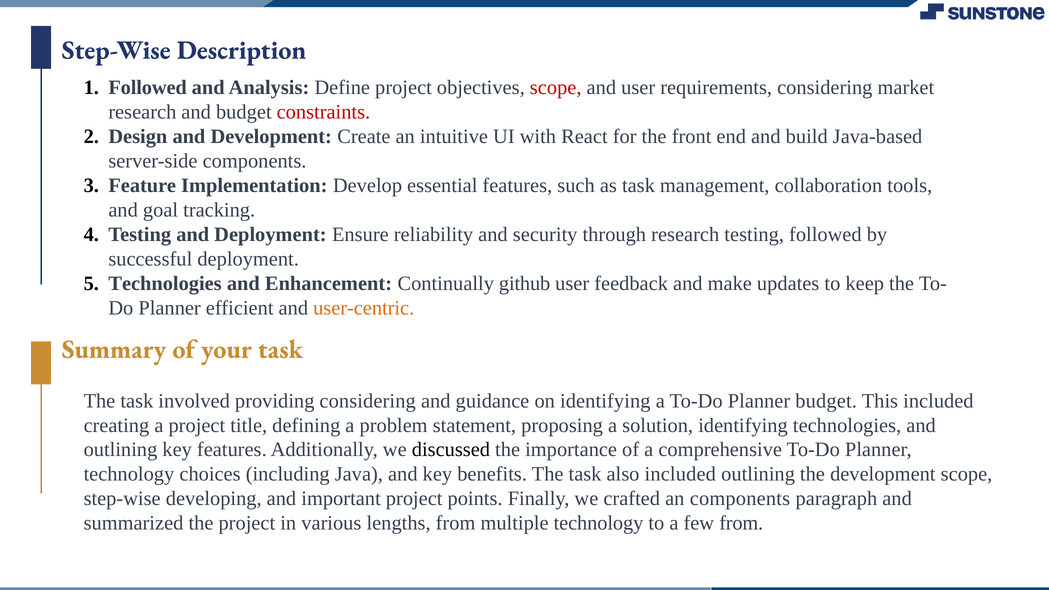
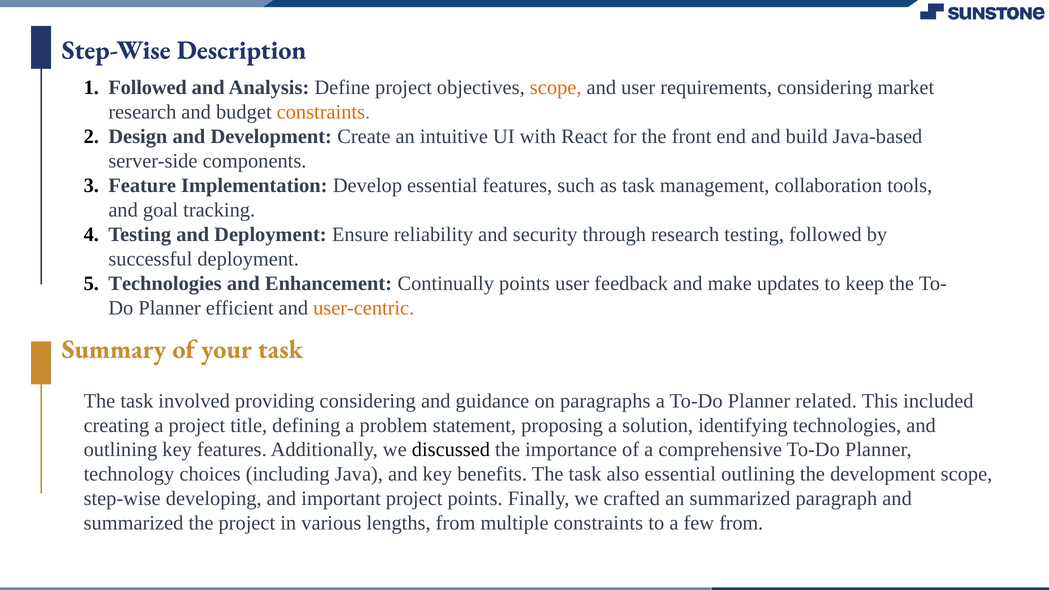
scope at (556, 87) colour: red -> orange
constraints at (323, 112) colour: red -> orange
Continually github: github -> points
on identifying: identifying -> paragraphs
Planner budget: budget -> related
also included: included -> essential
an components: components -> summarized
multiple technology: technology -> constraints
